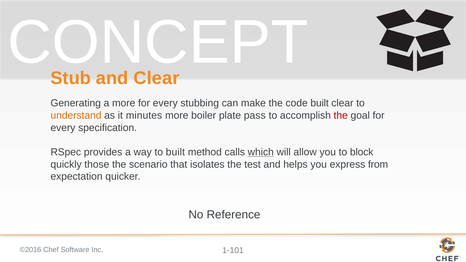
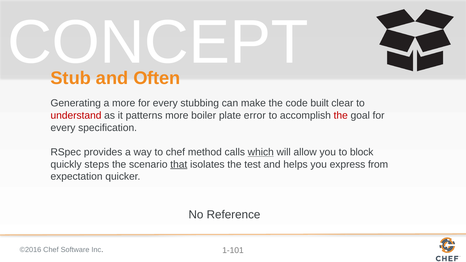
and Clear: Clear -> Often
understand colour: orange -> red
minutes: minutes -> patterns
pass: pass -> error
to built: built -> chef
those: those -> steps
that underline: none -> present
